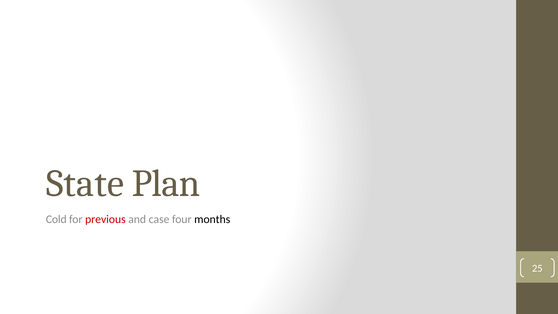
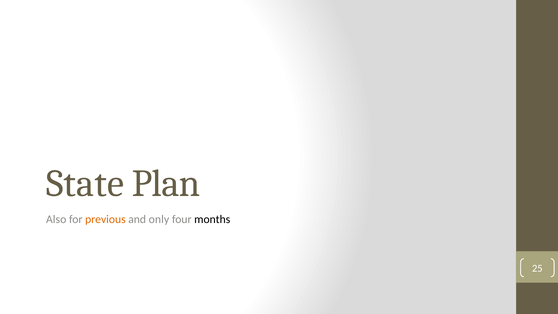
Cold: Cold -> Also
previous colour: red -> orange
case: case -> only
